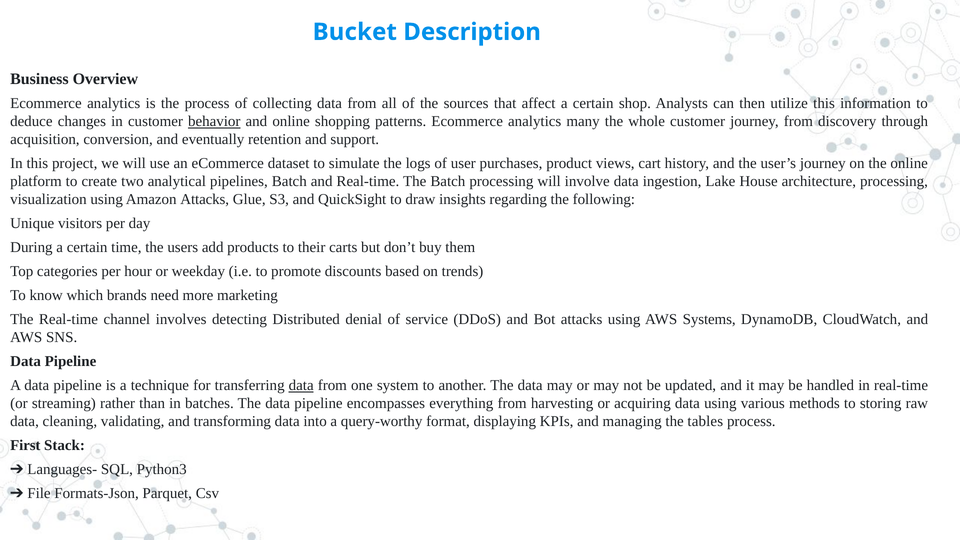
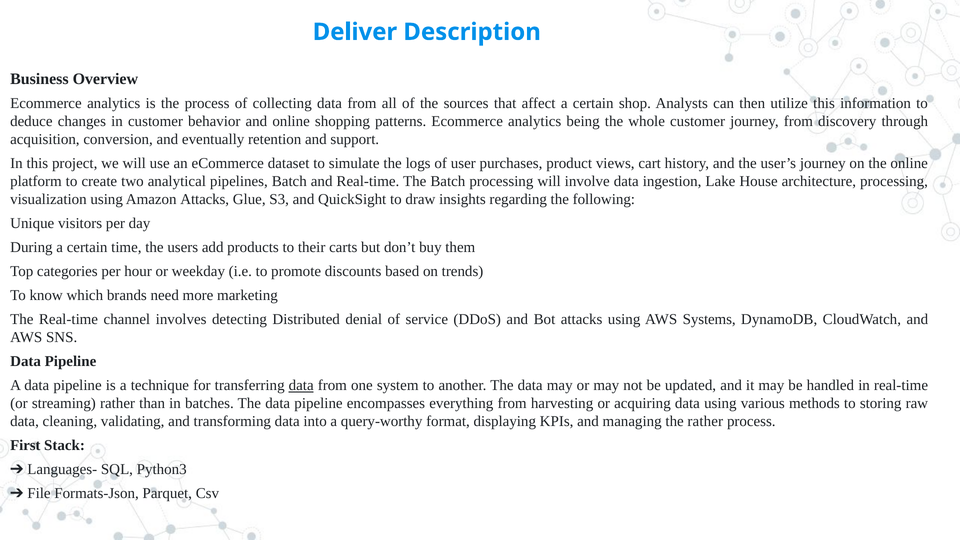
Bucket: Bucket -> Deliver
behavior underline: present -> none
many: many -> being
the tables: tables -> rather
